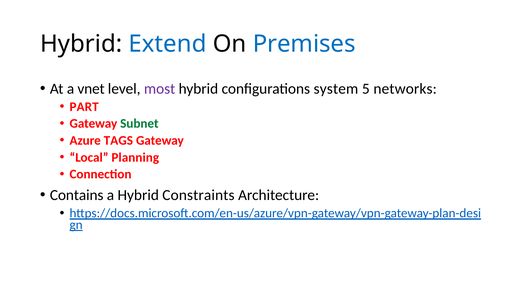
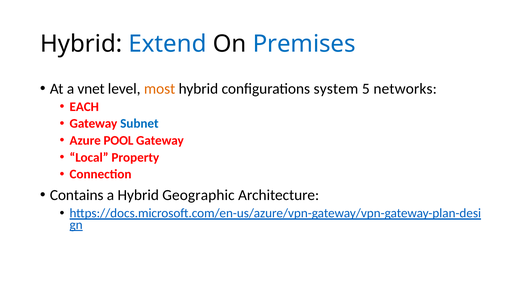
most colour: purple -> orange
PART: PART -> EACH
Subnet colour: green -> blue
TAGS: TAGS -> POOL
Planning: Planning -> Property
Constraints: Constraints -> Geographic
